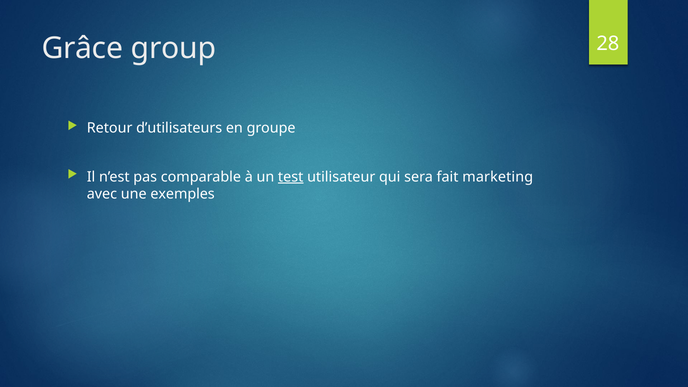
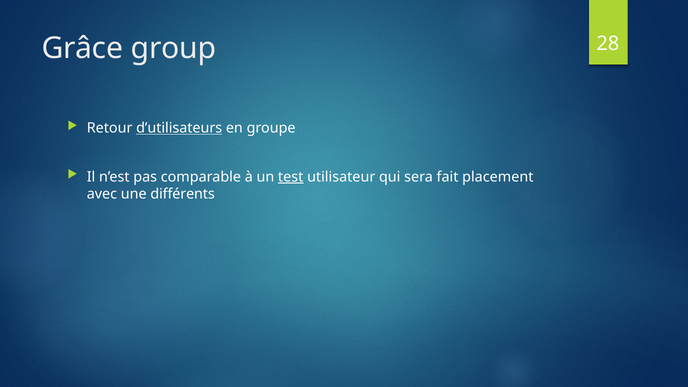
d’utilisateurs underline: none -> present
marketing: marketing -> placement
exemples: exemples -> différents
